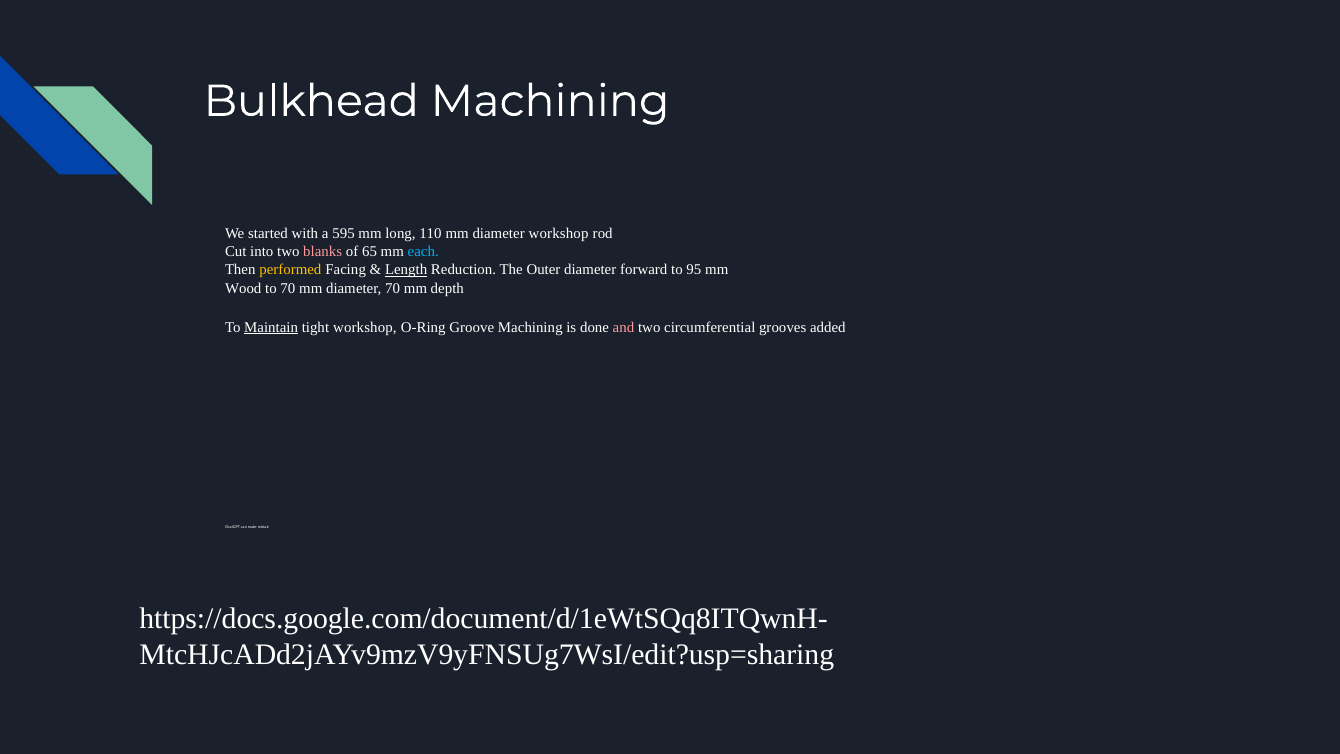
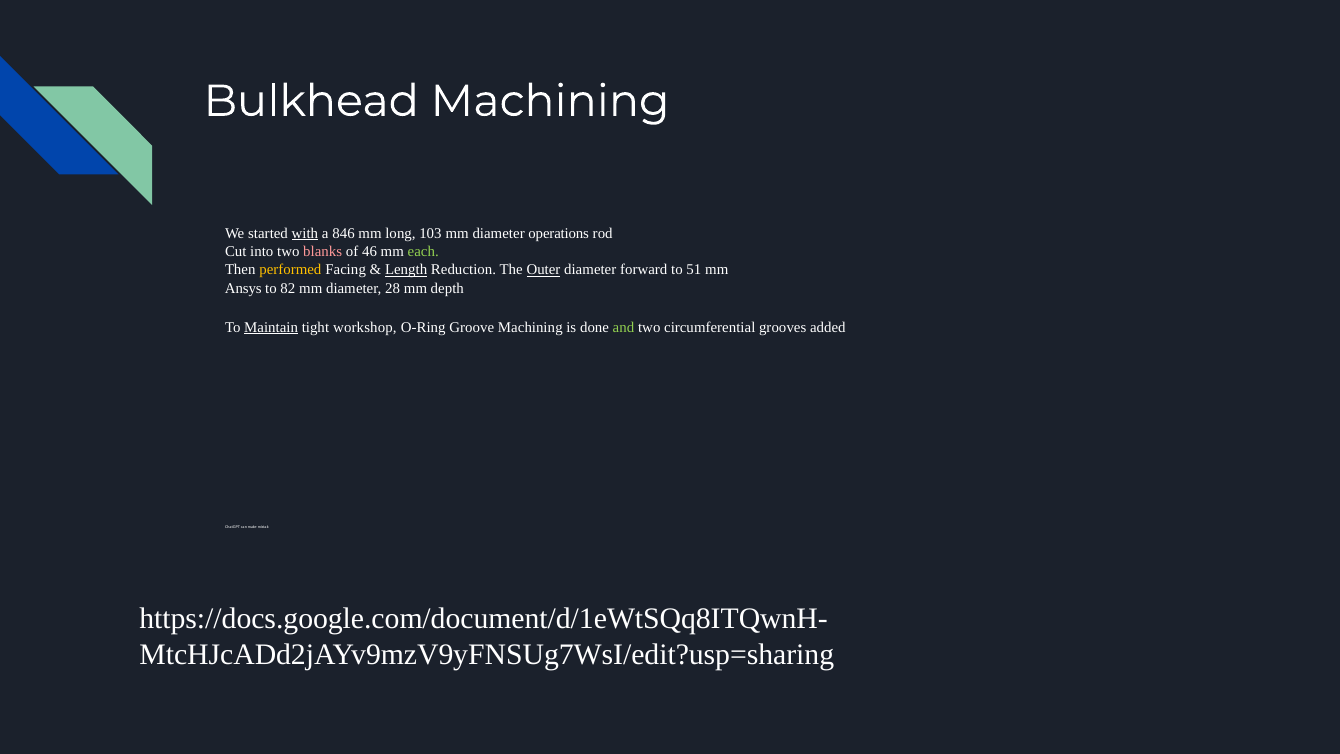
with underline: none -> present
595: 595 -> 846
110: 110 -> 103
diameter workshop: workshop -> operations
65: 65 -> 46
each colour: light blue -> light green
Outer underline: none -> present
95: 95 -> 51
Wood: Wood -> Ansys
to 70: 70 -> 82
diameter 70: 70 -> 28
and colour: pink -> light green
